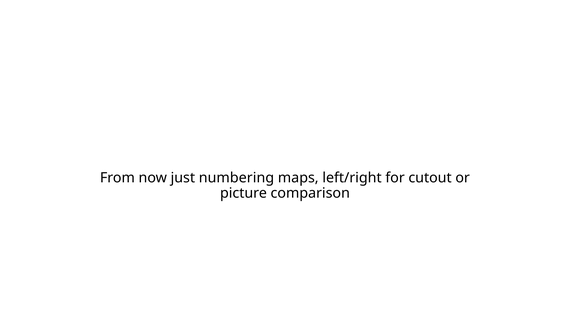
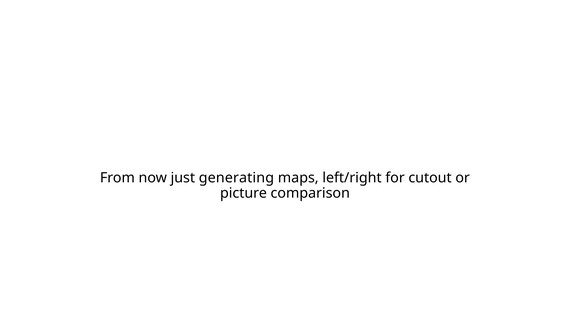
numbering: numbering -> generating
